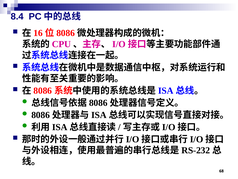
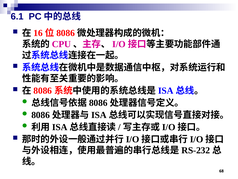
8.4: 8.4 -> 6.1
